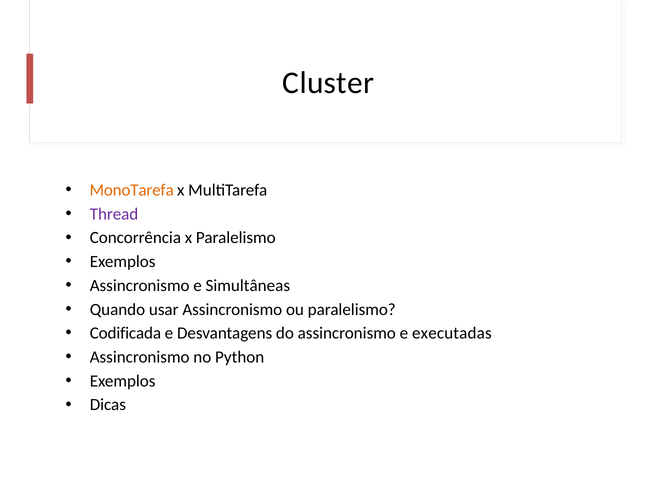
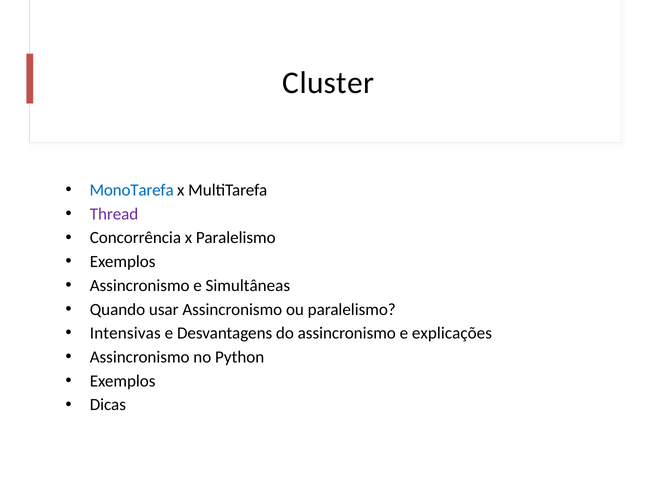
MonoTarefa colour: orange -> blue
Codificada: Codificada -> Intensivas
executadas: executadas -> explicações
